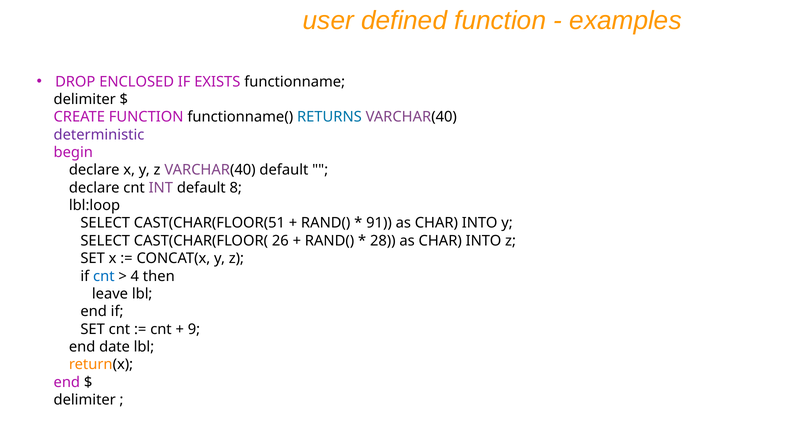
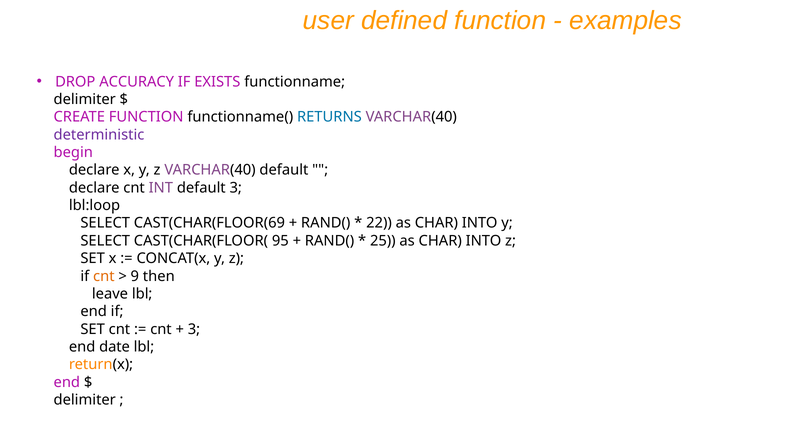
ENCLOSED: ENCLOSED -> ACCURACY
default 8: 8 -> 3
CAST(CHAR(FLOOR(51: CAST(CHAR(FLOOR(51 -> CAST(CHAR(FLOOR(69
91: 91 -> 22
26: 26 -> 95
28: 28 -> 25
cnt at (104, 276) colour: blue -> orange
4: 4 -> 9
9 at (194, 329): 9 -> 3
